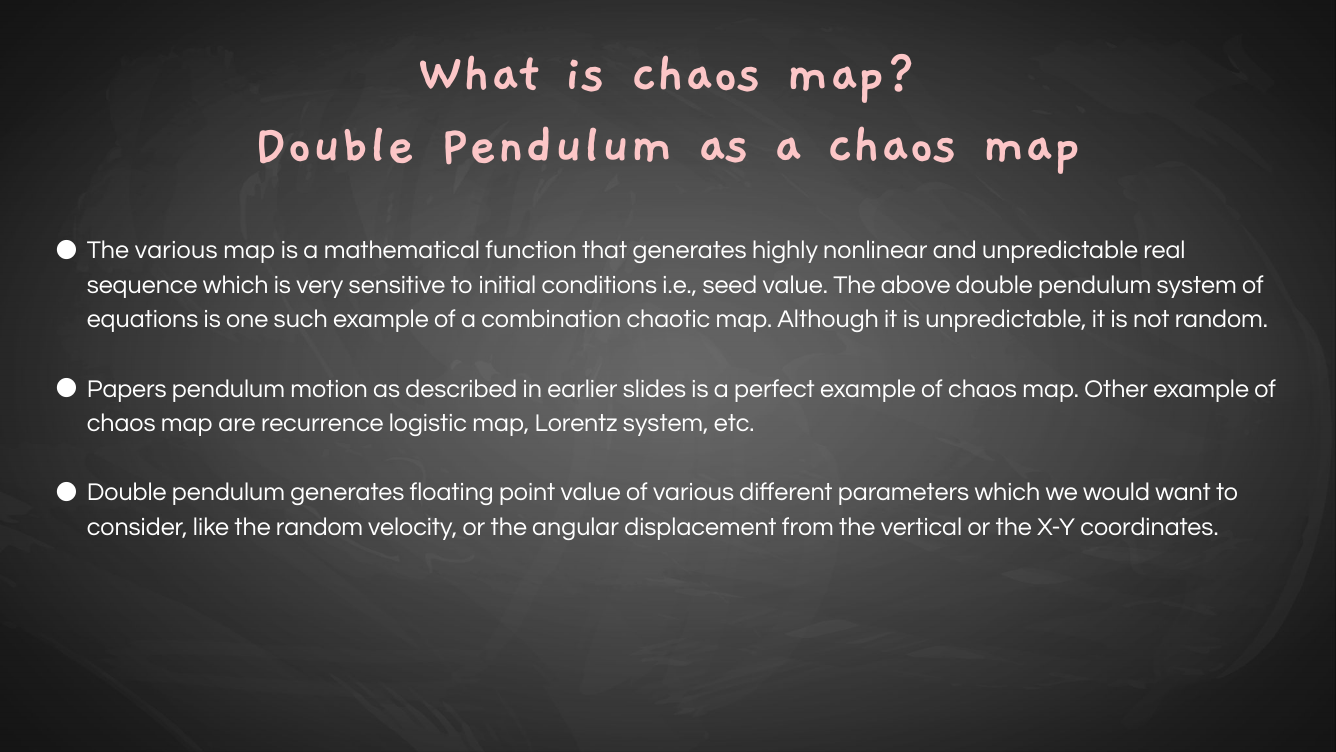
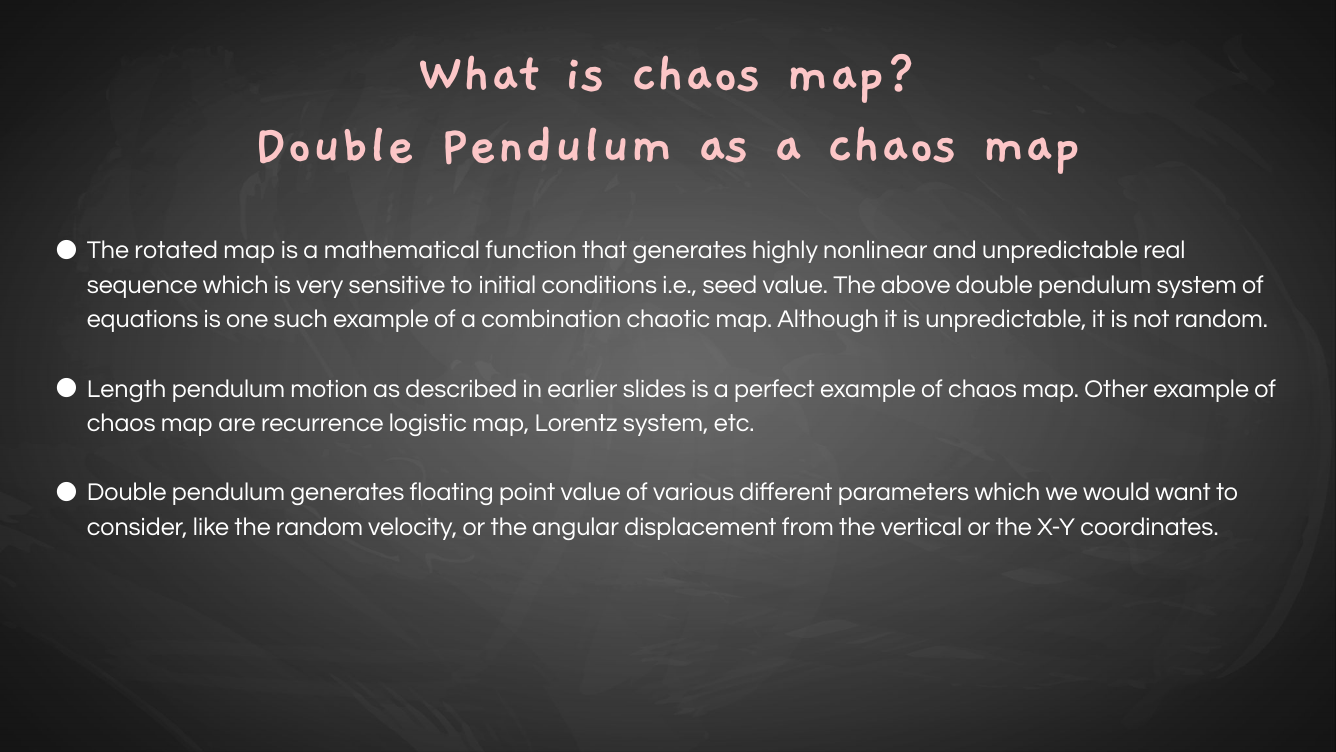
The various: various -> rotated
Papers: Papers -> Length
